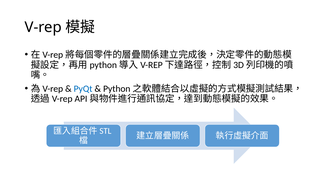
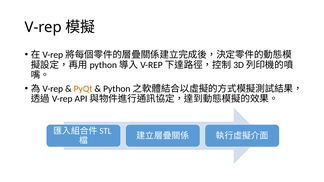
PyQt colour: blue -> orange
